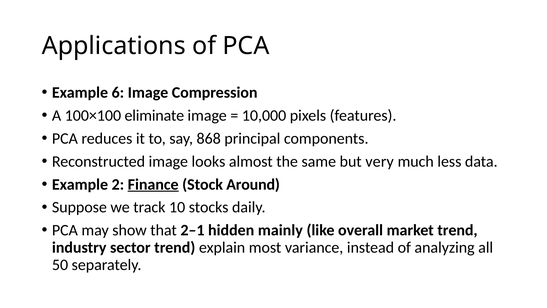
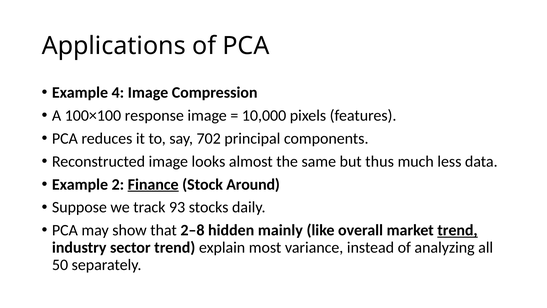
6: 6 -> 4
eliminate: eliminate -> response
868: 868 -> 702
very: very -> thus
10: 10 -> 93
2–1: 2–1 -> 2–8
trend at (457, 230) underline: none -> present
